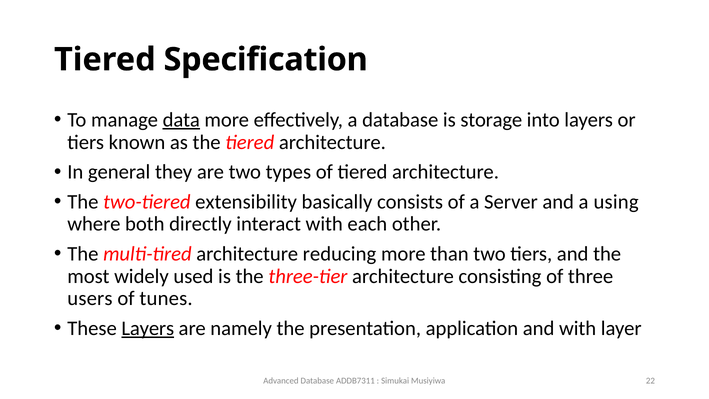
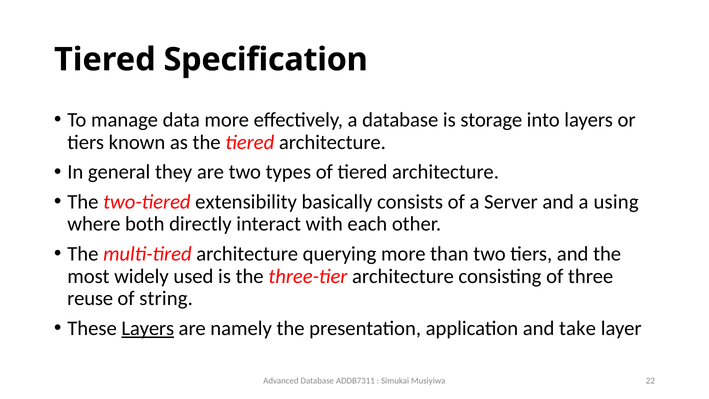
data underline: present -> none
reducing: reducing -> querying
users: users -> reuse
tunes: tunes -> string
and with: with -> take
